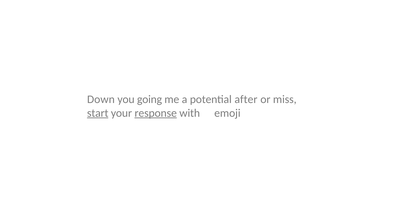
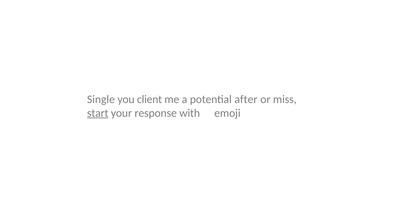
Down: Down -> Single
going: going -> client
response underline: present -> none
